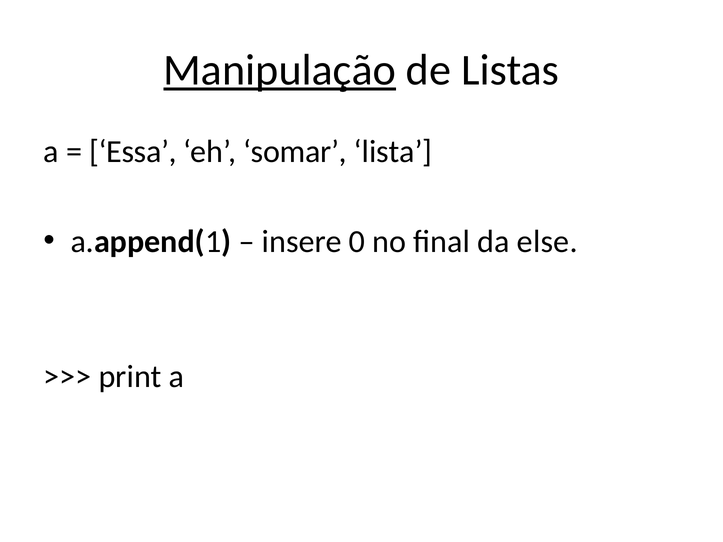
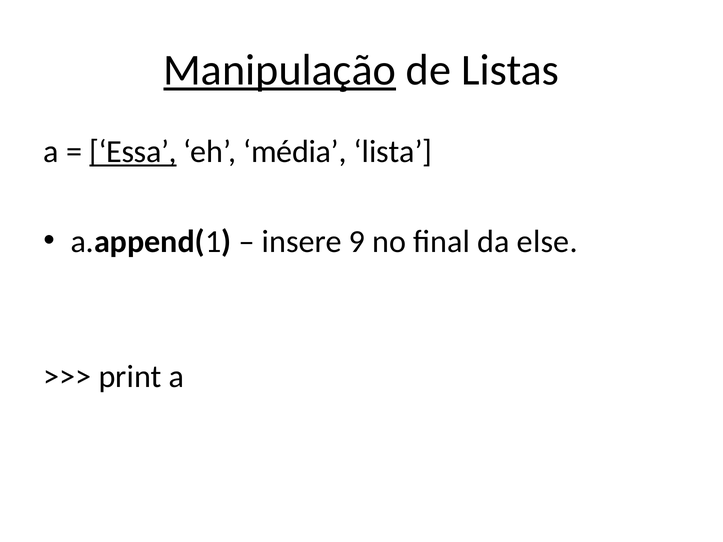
Essa underline: none -> present
somar: somar -> média
0: 0 -> 9
